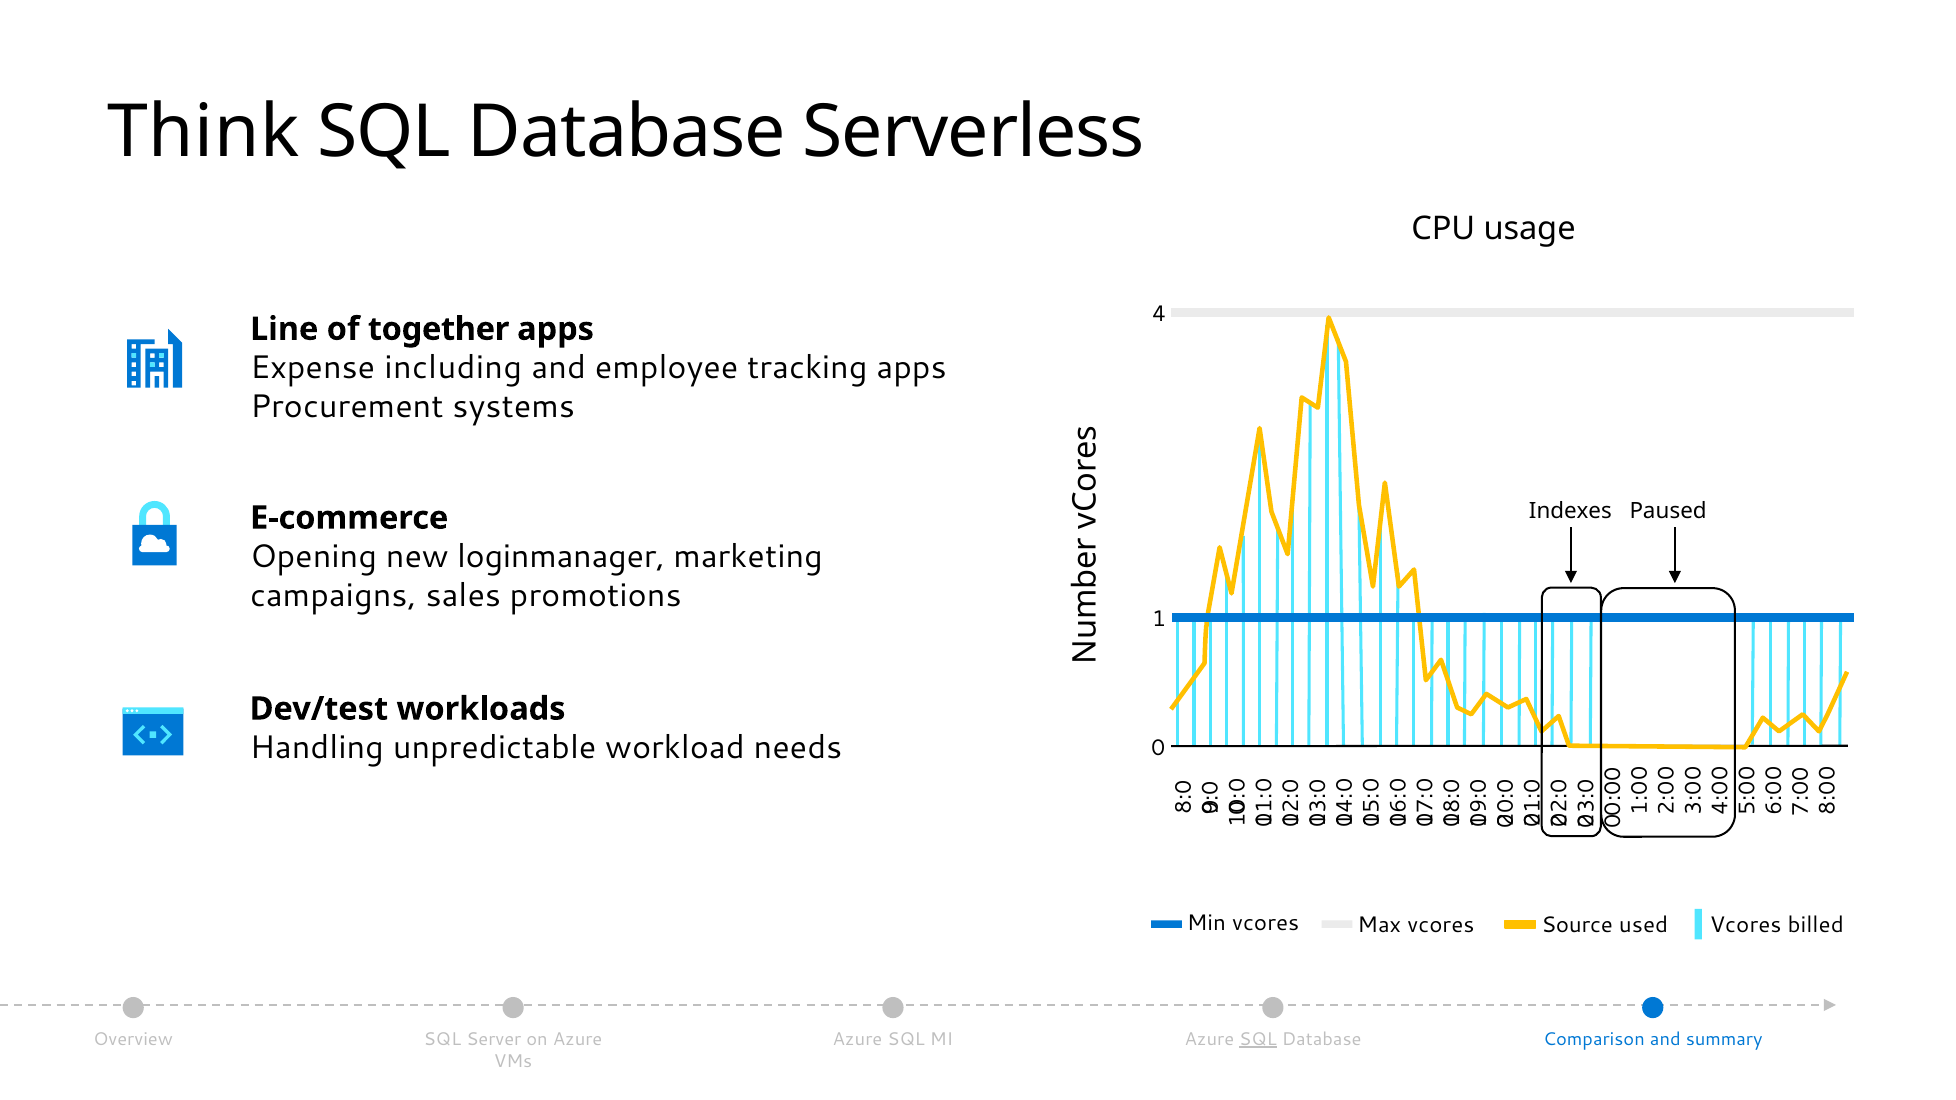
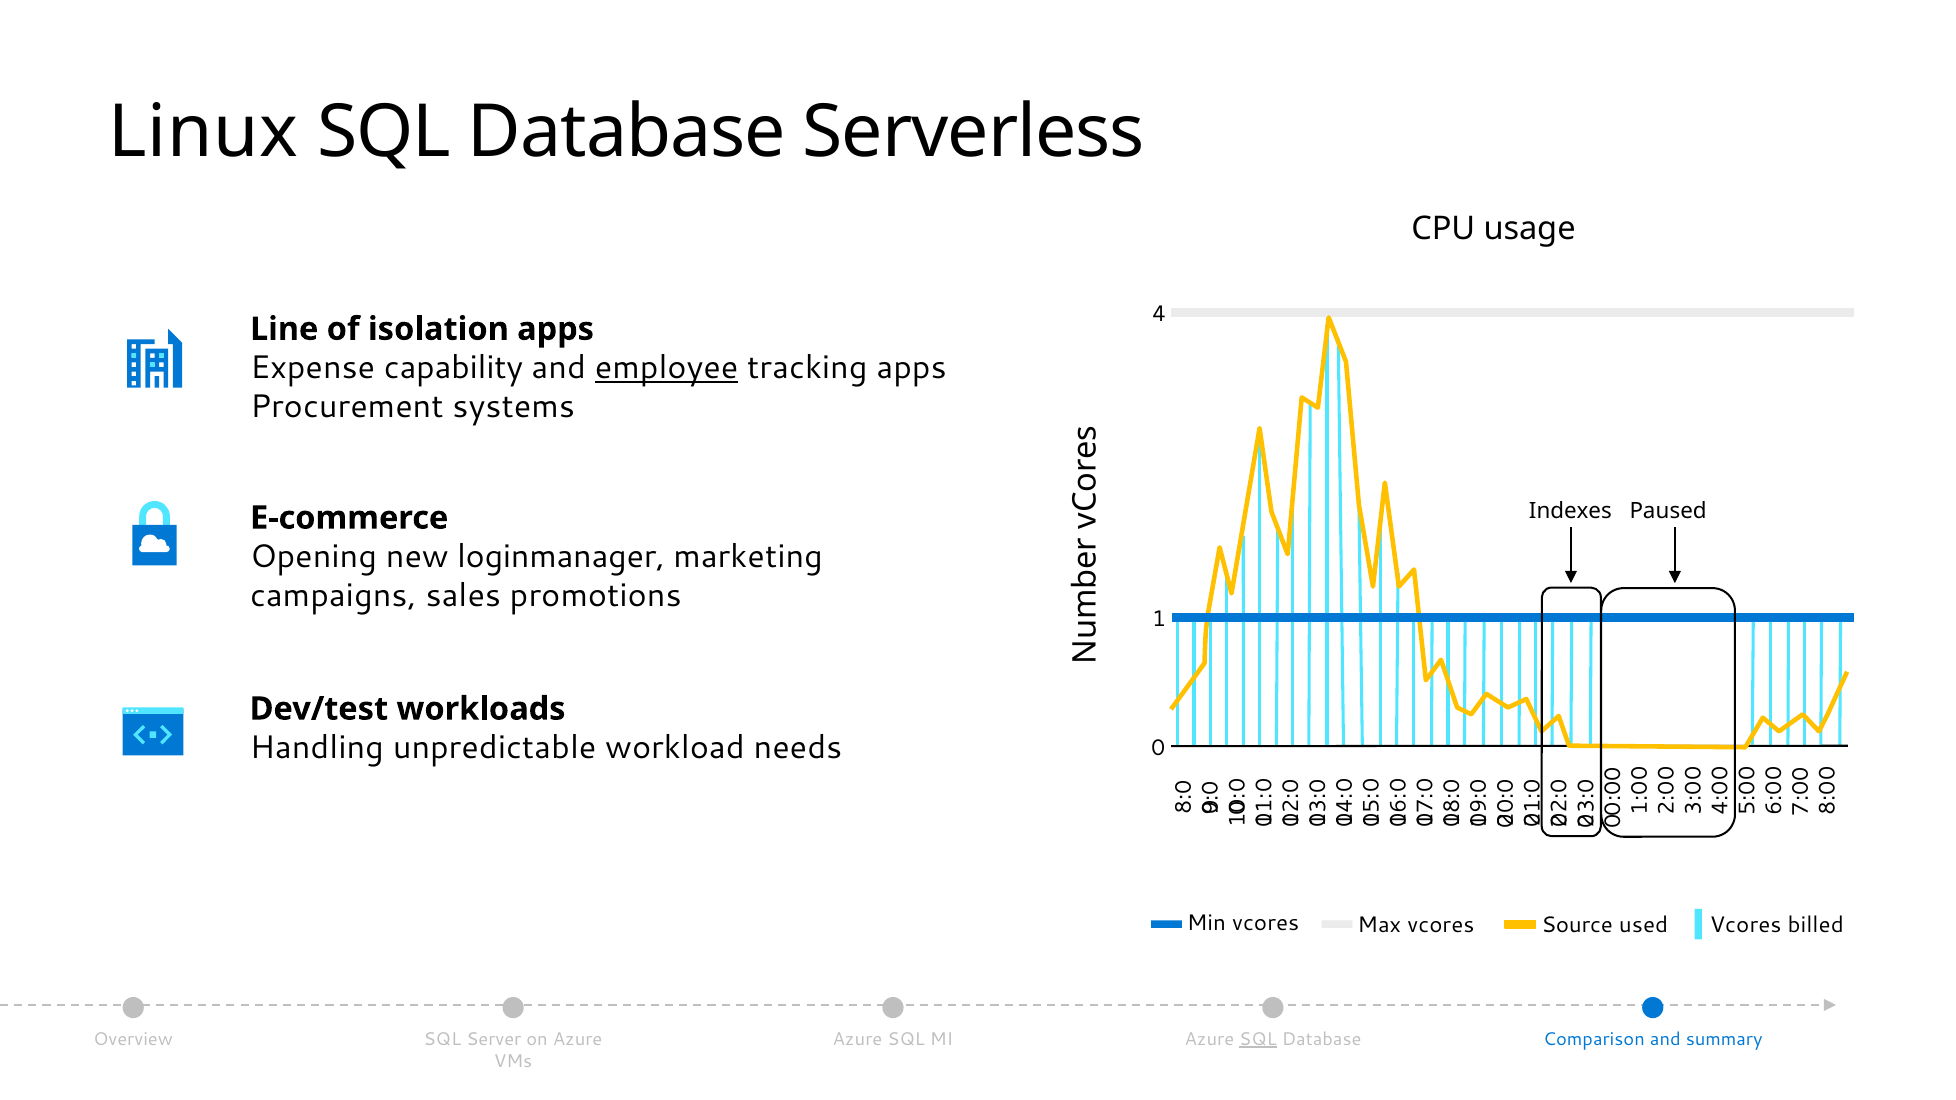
Think: Think -> Linux
together: together -> isolation
including: including -> capability
employee underline: none -> present
